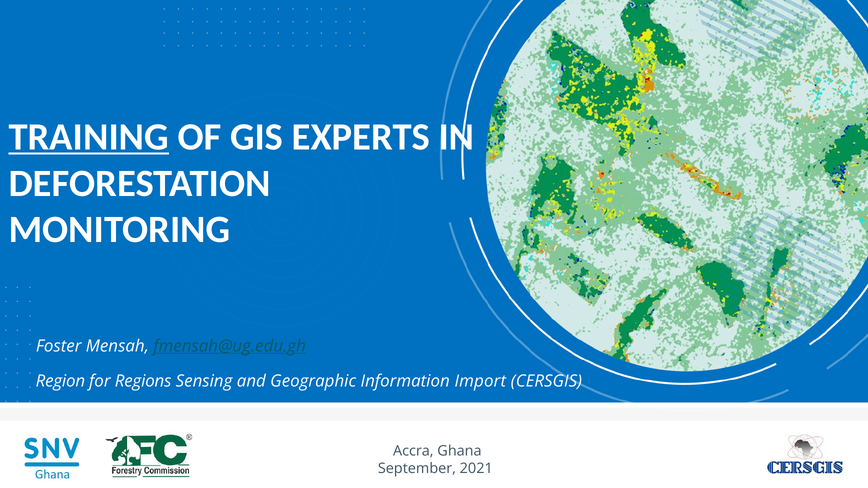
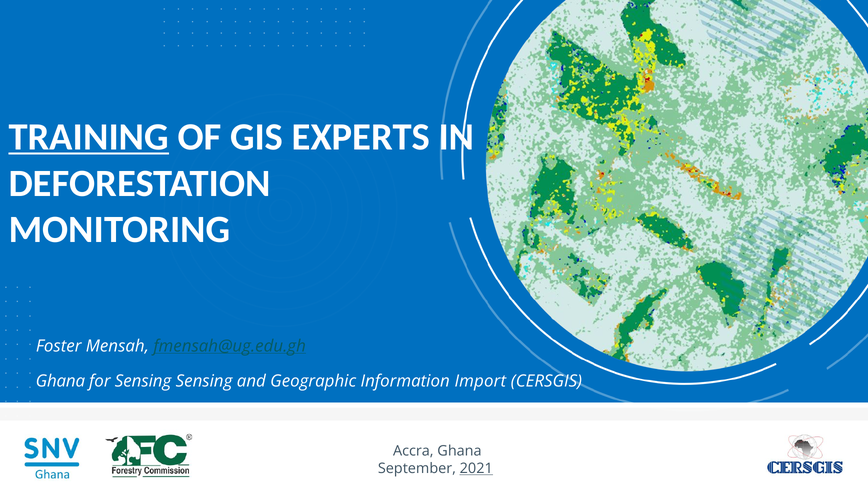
Region at (60, 382): Region -> Ghana
for Regions: Regions -> Sensing
2021 underline: none -> present
